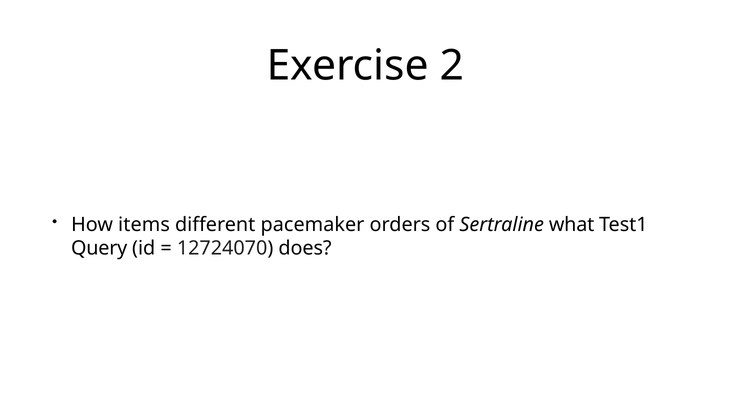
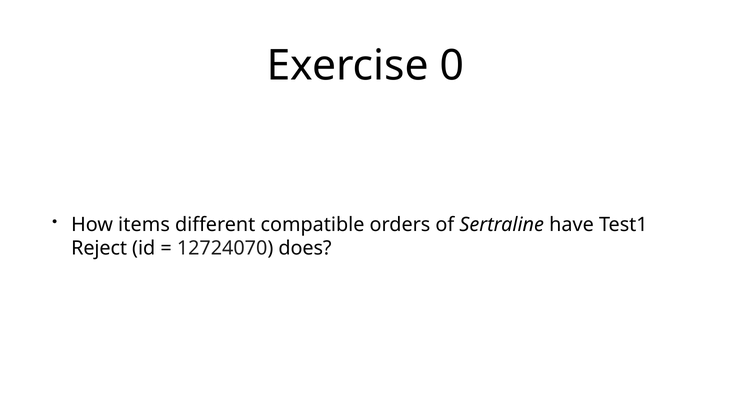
2: 2 -> 0
pacemaker: pacemaker -> compatible
what: what -> have
Query: Query -> Reject
